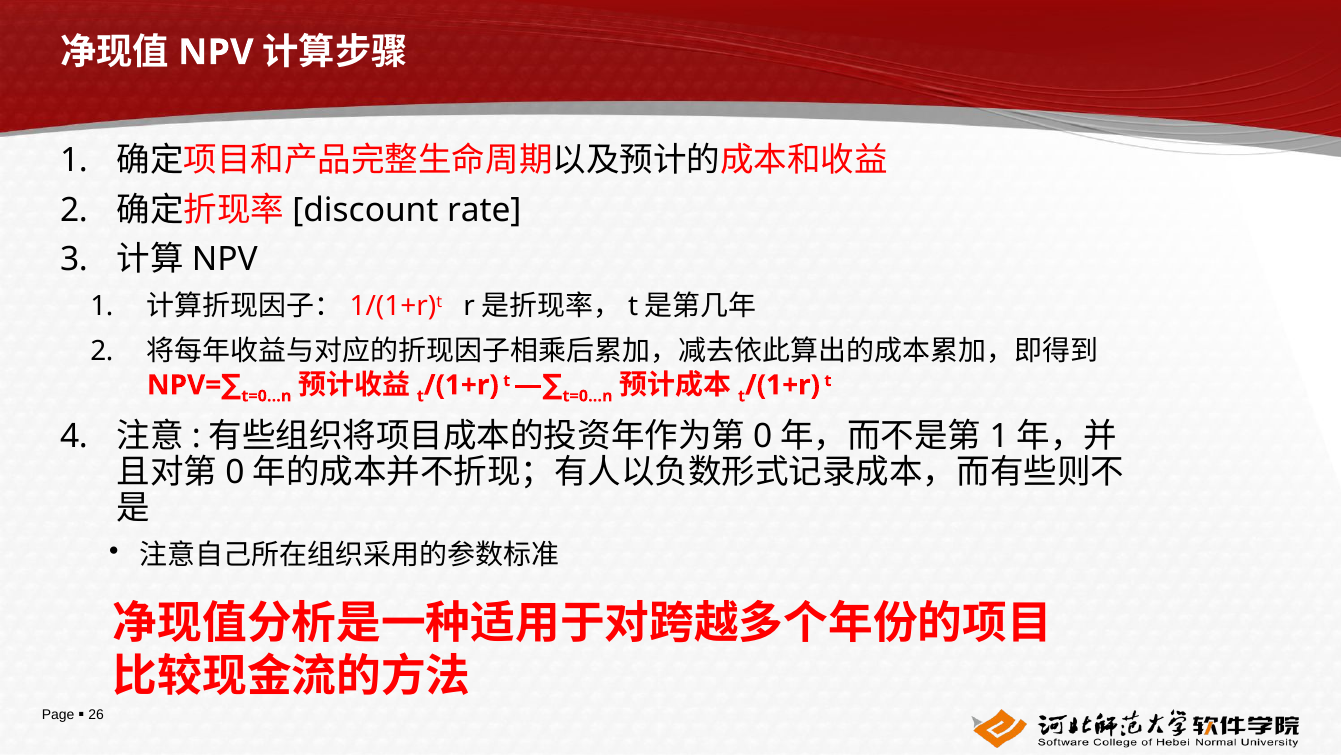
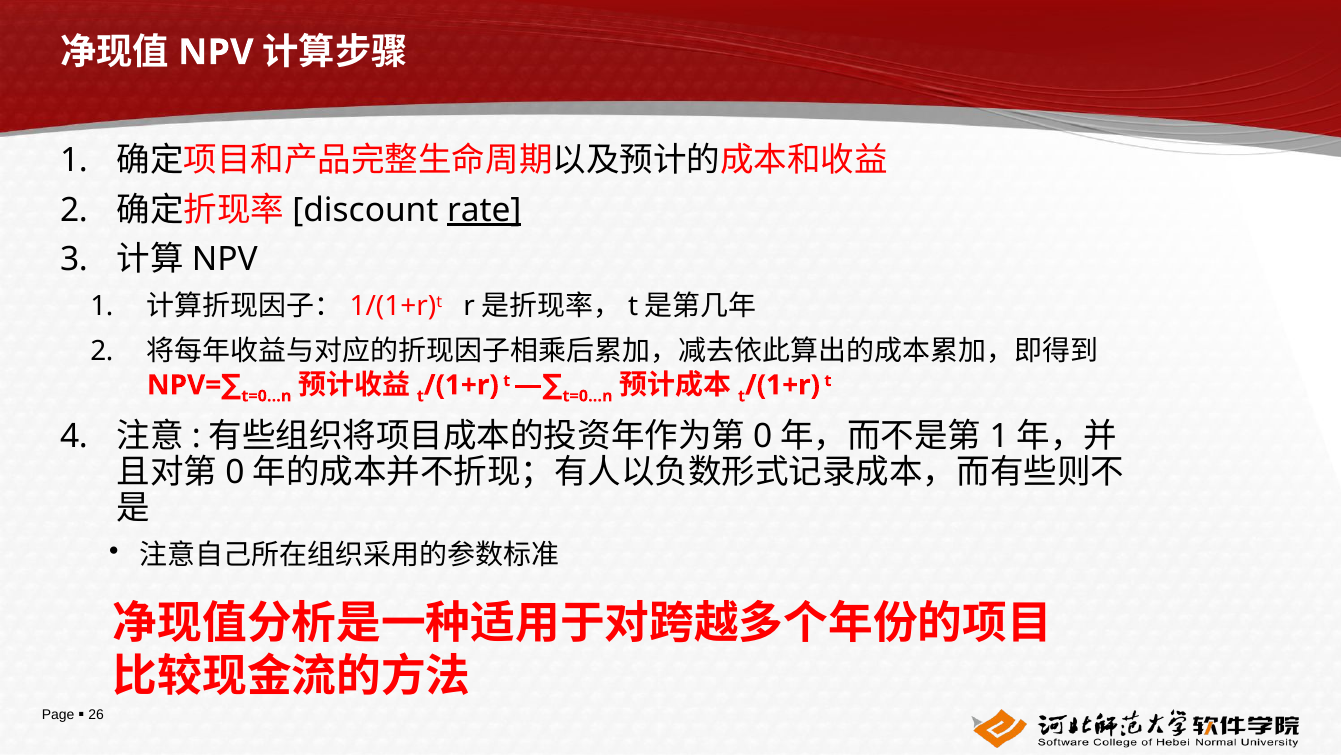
rate underline: none -> present
